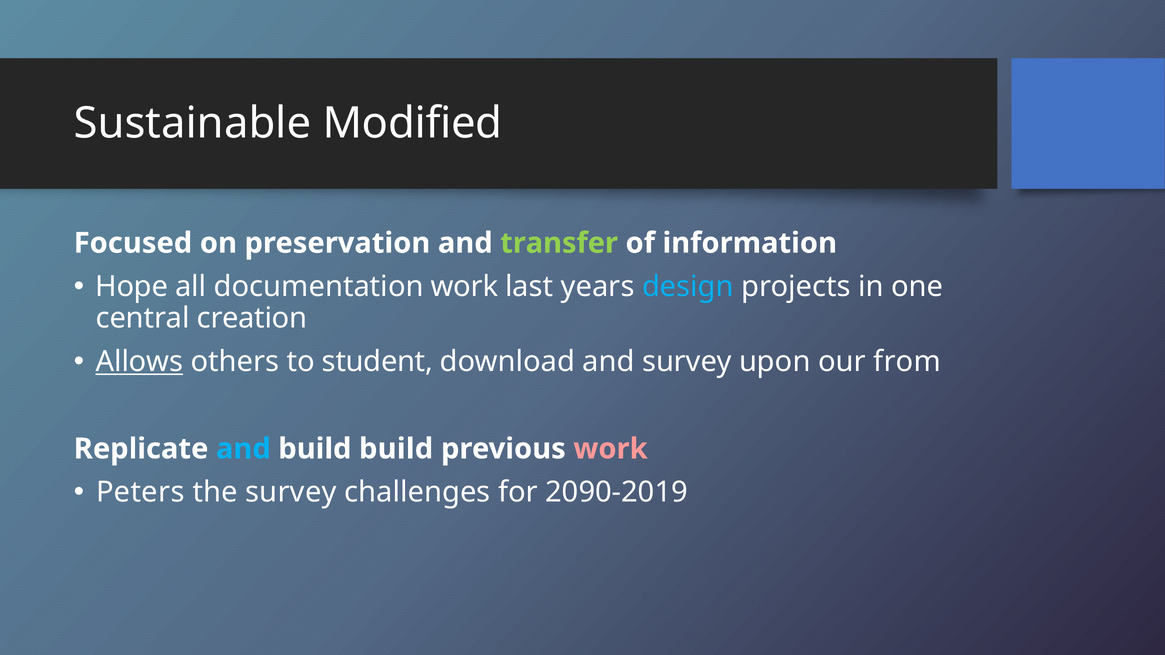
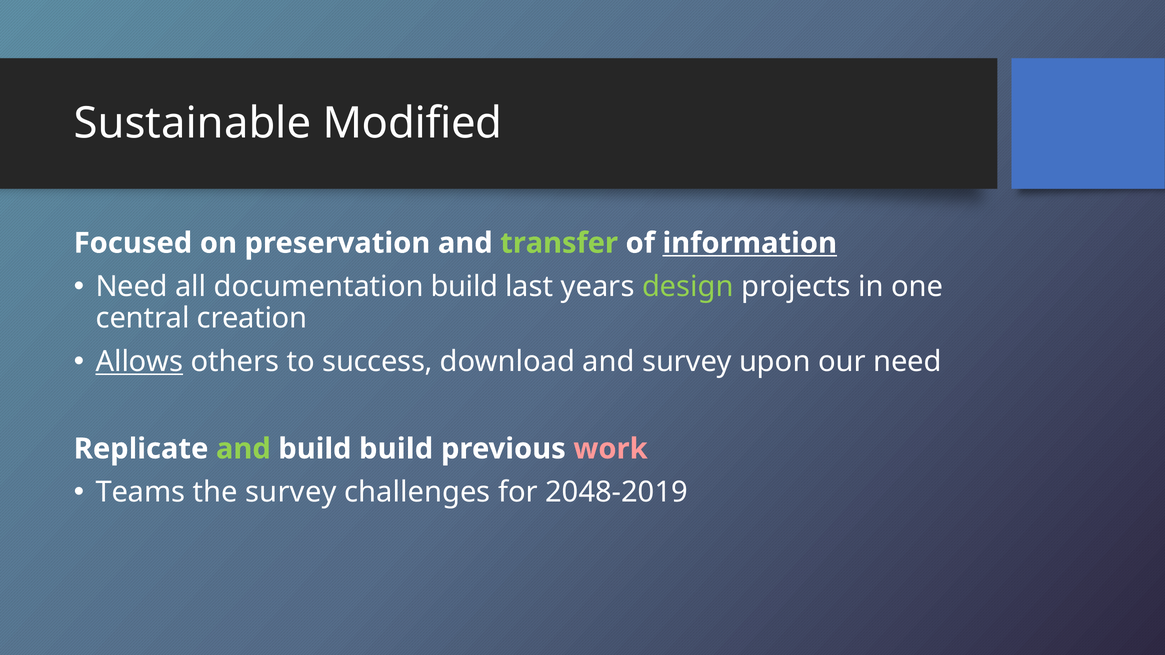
information underline: none -> present
Hope at (132, 287): Hope -> Need
documentation work: work -> build
design colour: light blue -> light green
student: student -> success
our from: from -> need
and at (243, 449) colour: light blue -> light green
Peters: Peters -> Teams
2090-2019: 2090-2019 -> 2048-2019
